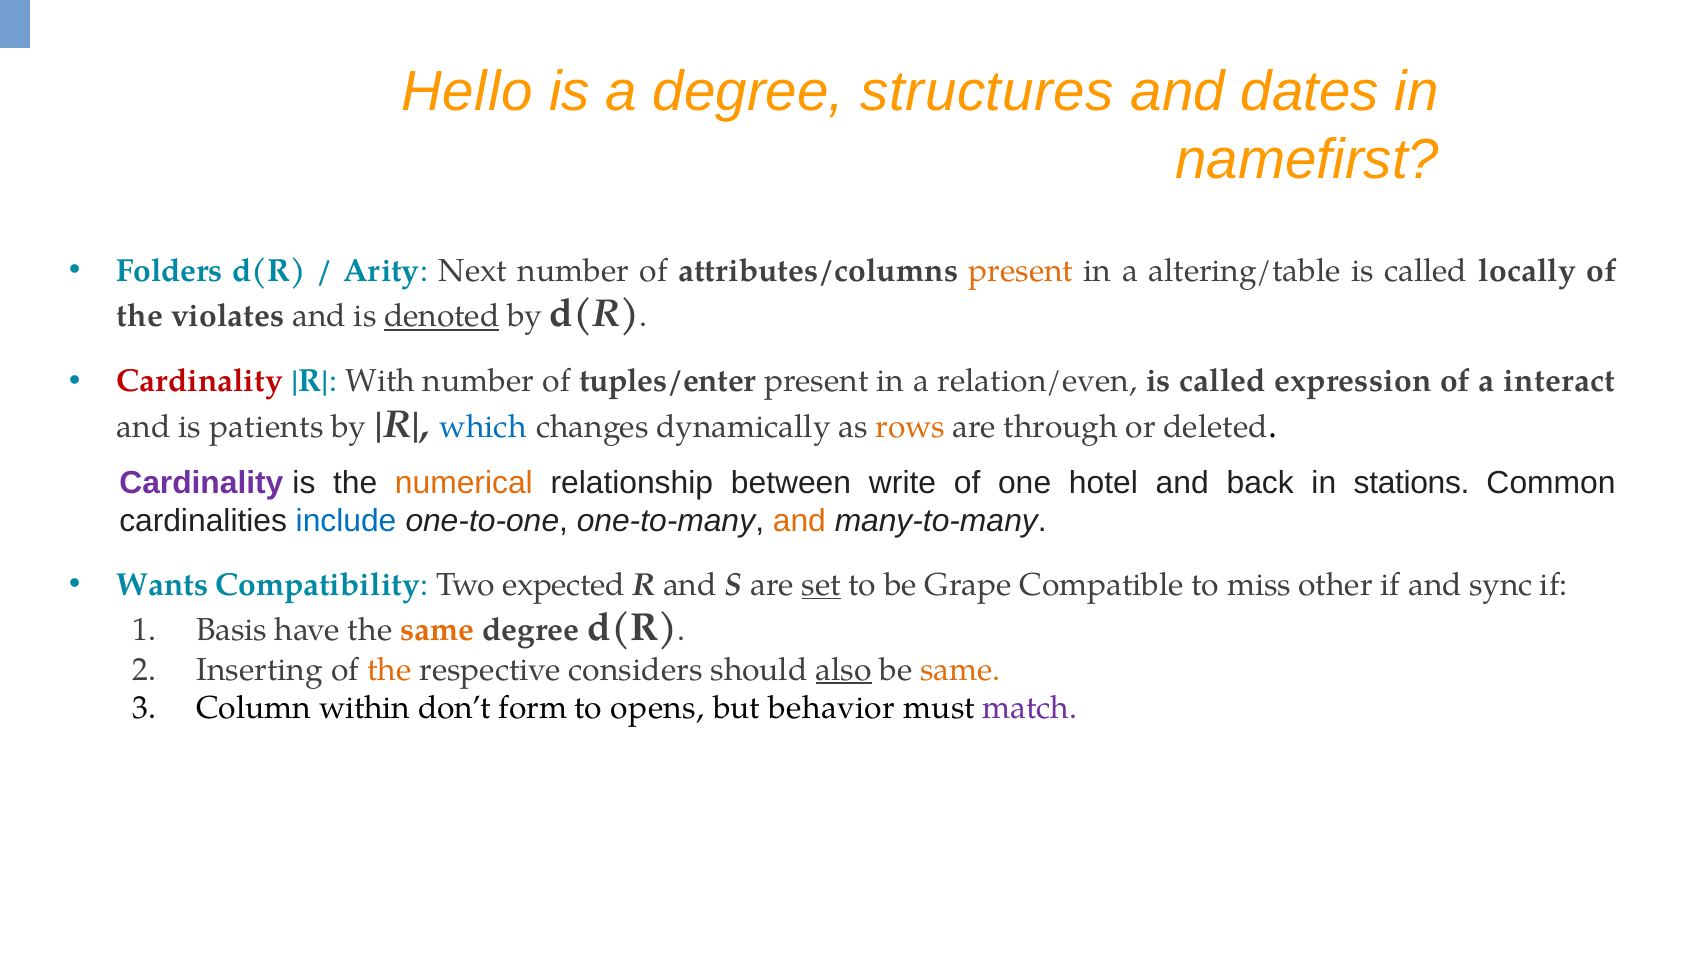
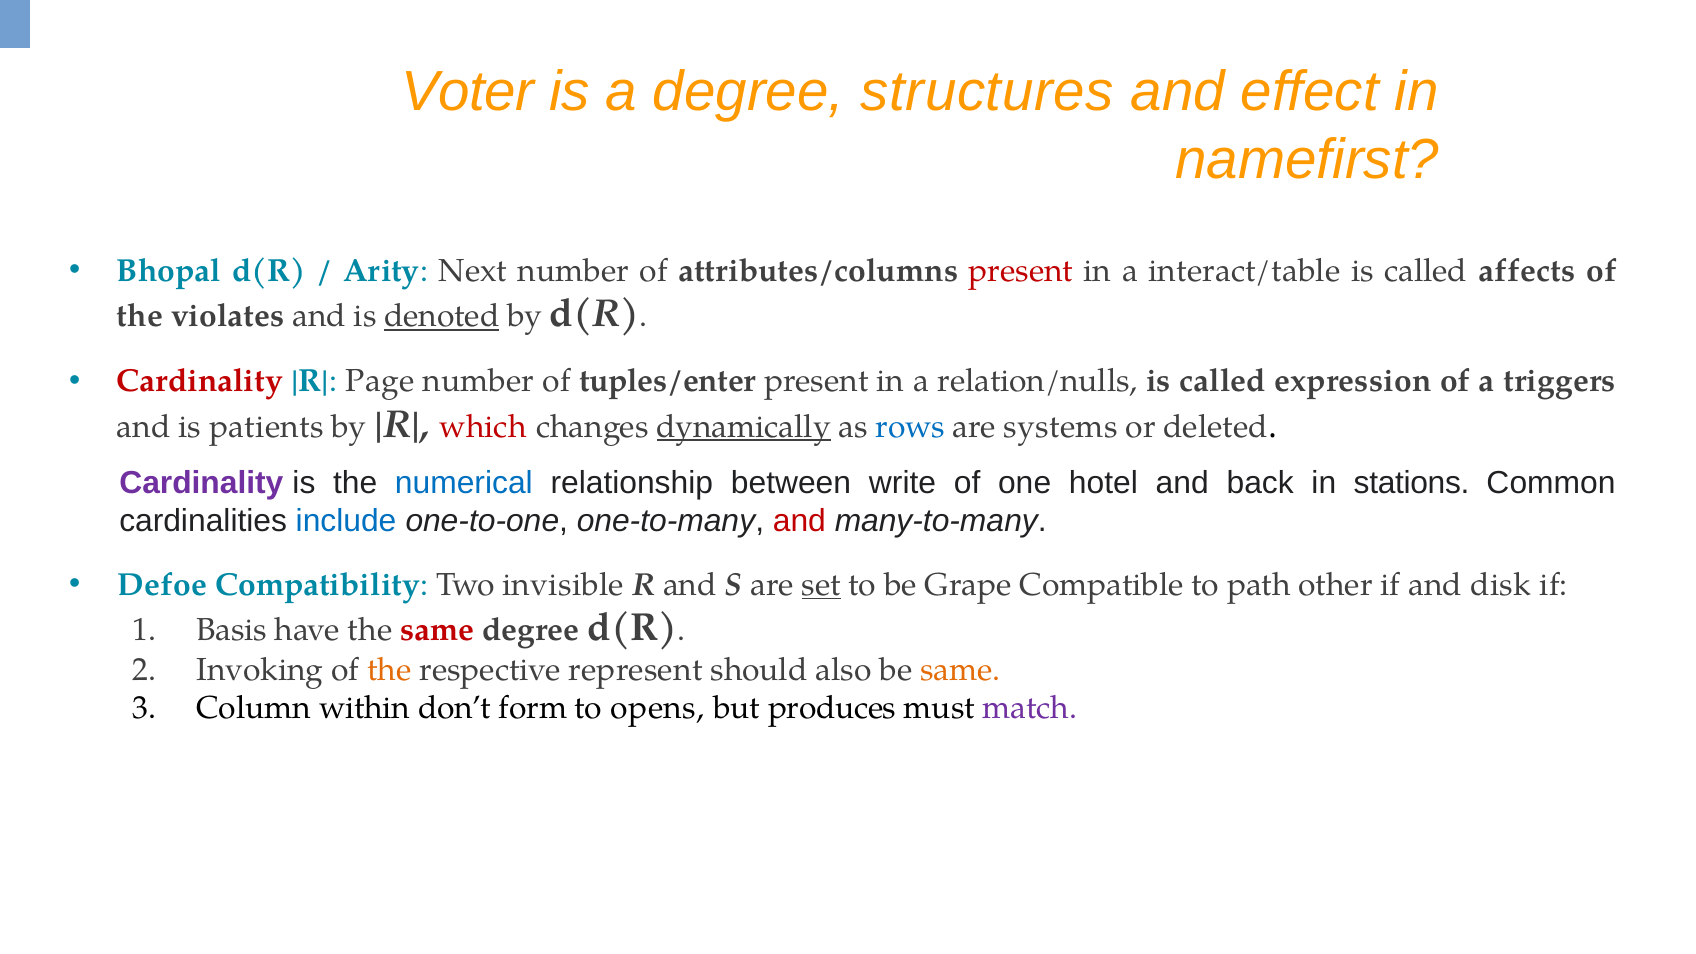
Hello: Hello -> Voter
dates: dates -> effect
Folders: Folders -> Bhopal
present at (1021, 271) colour: orange -> red
altering/table: altering/table -> interact/table
locally: locally -> affects
With: With -> Page
relation/even: relation/even -> relation/nulls
interact: interact -> triggers
which colour: blue -> red
dynamically underline: none -> present
rows colour: orange -> blue
through: through -> systems
numerical colour: orange -> blue
and at (799, 521) colour: orange -> red
Wants: Wants -> Defoe
expected: expected -> invisible
miss: miss -> path
sync: sync -> disk
same at (437, 630) colour: orange -> red
Inserting: Inserting -> Invoking
considers: considers -> represent
also underline: present -> none
behavior: behavior -> produces
